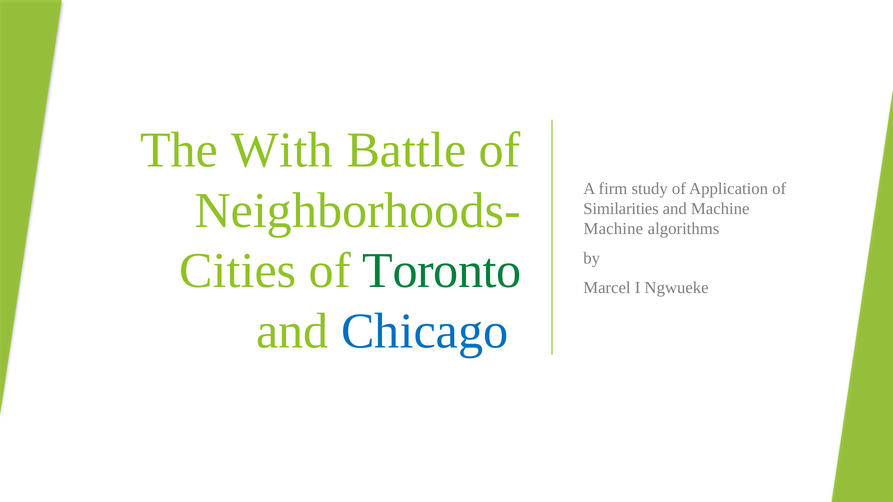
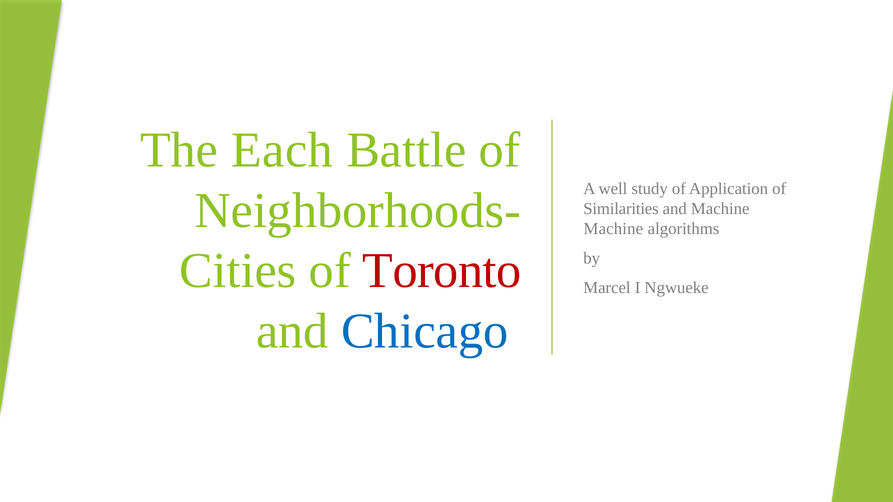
With: With -> Each
firm: firm -> well
Toronto colour: green -> red
